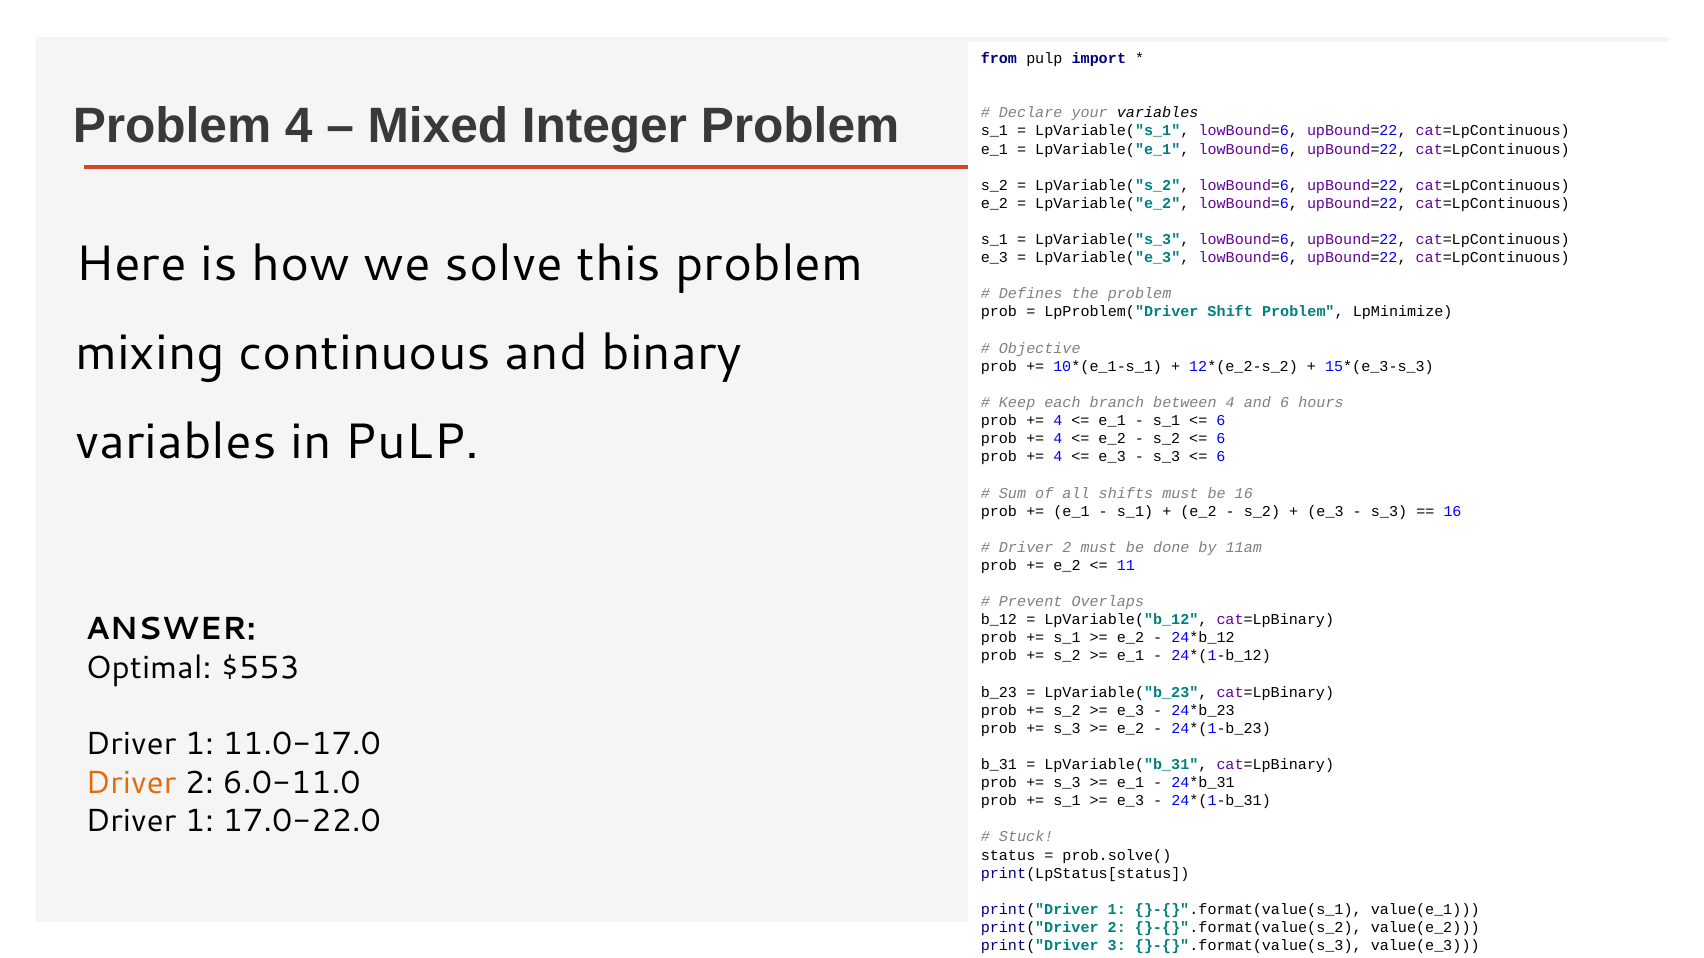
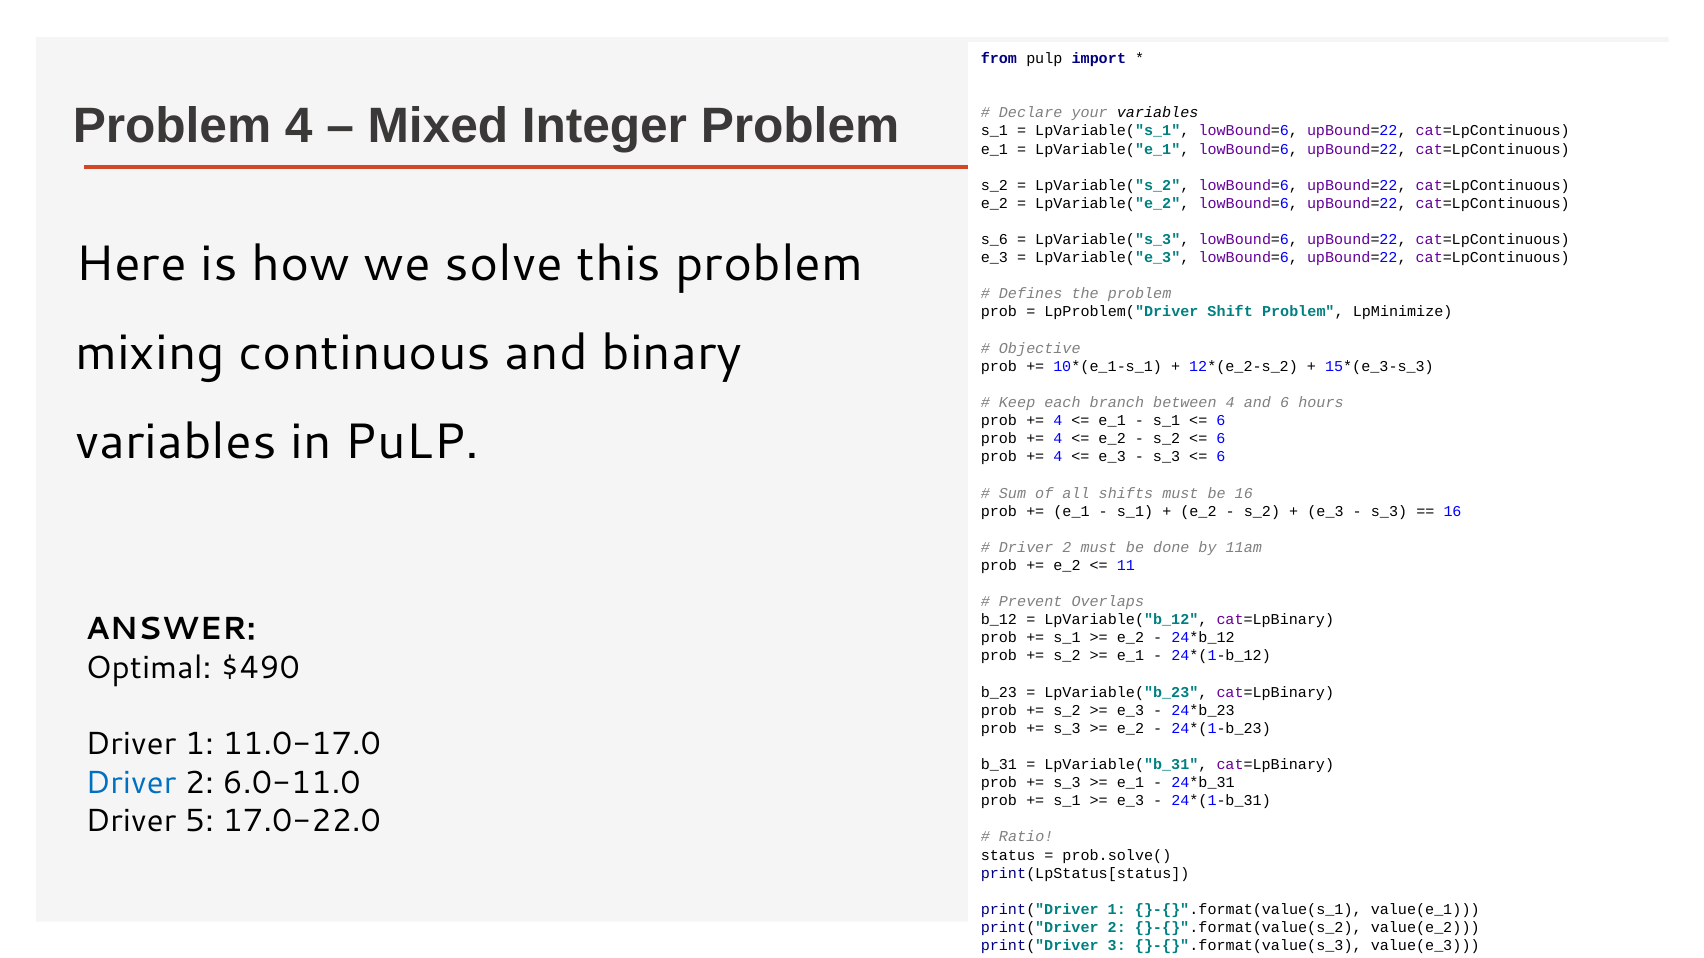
s_1 at (994, 240): s_1 -> s_6
$553: $553 -> $490
Driver at (131, 783) colour: orange -> blue
1 at (199, 821): 1 -> 5
Stuck: Stuck -> Ratio
